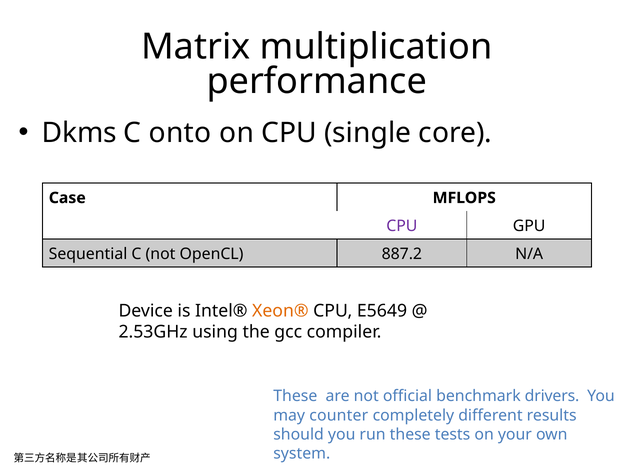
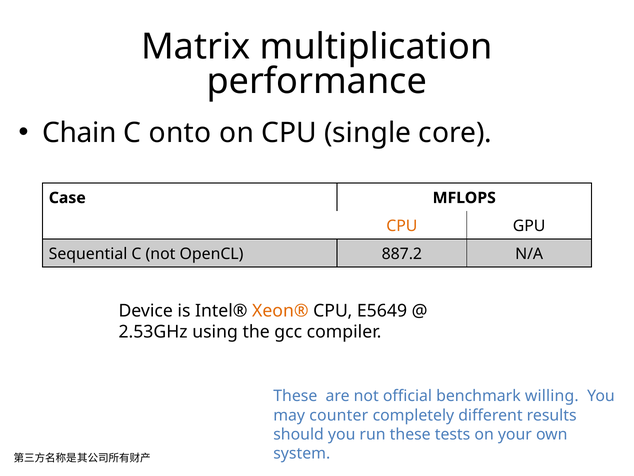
Dkms: Dkms -> Chain
CPU at (402, 226) colour: purple -> orange
drivers: drivers -> willing
